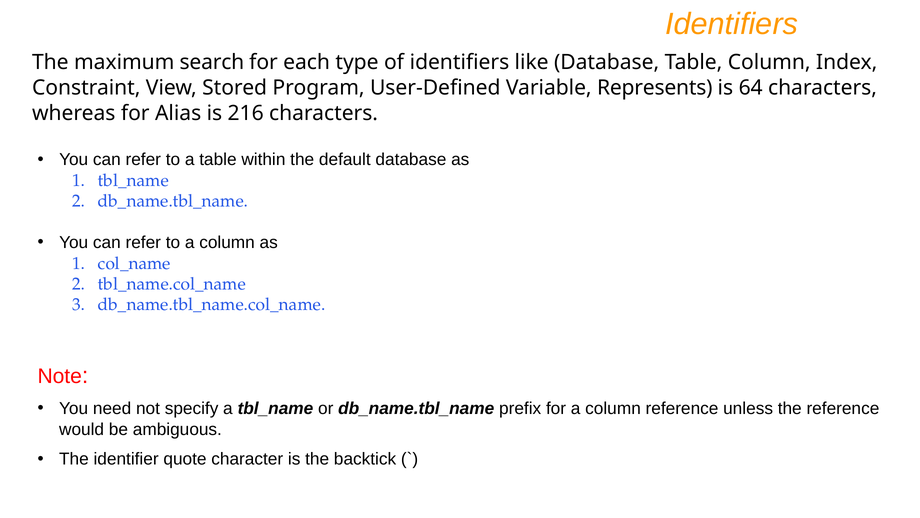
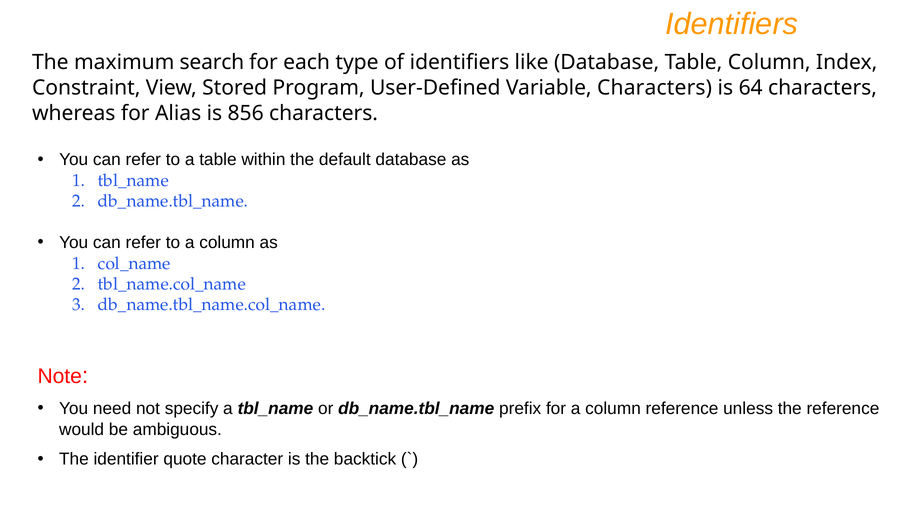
Variable Represents: Represents -> Characters
216: 216 -> 856
